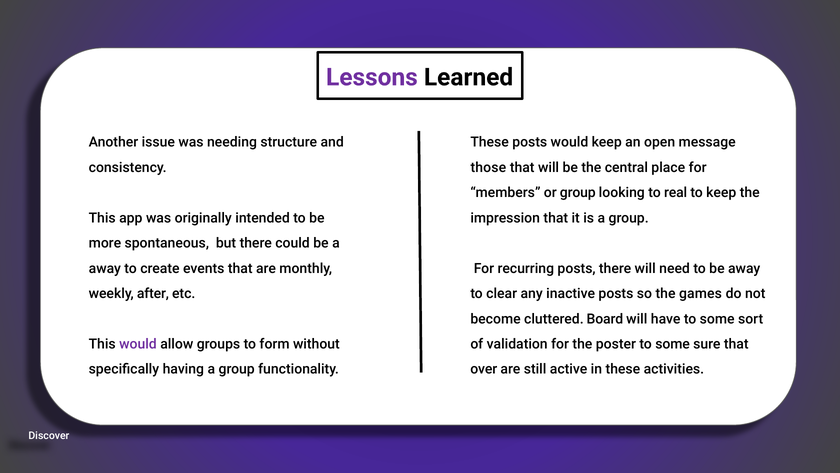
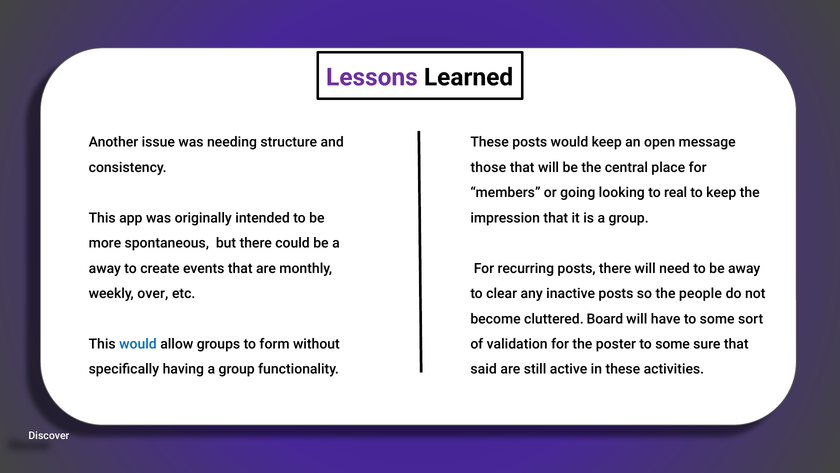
or group: group -> going
after: after -> over
games: games -> people
would at (138, 344) colour: purple -> blue
over: over -> said
